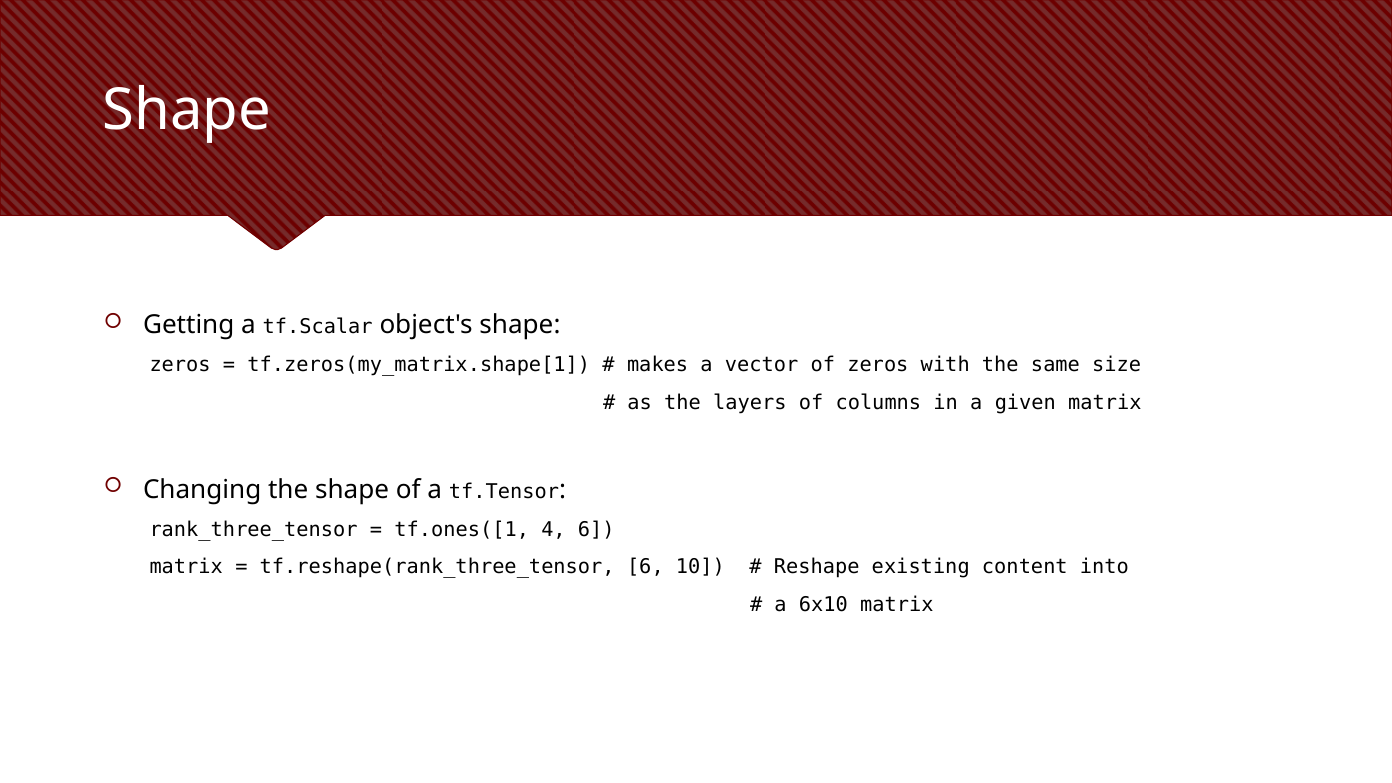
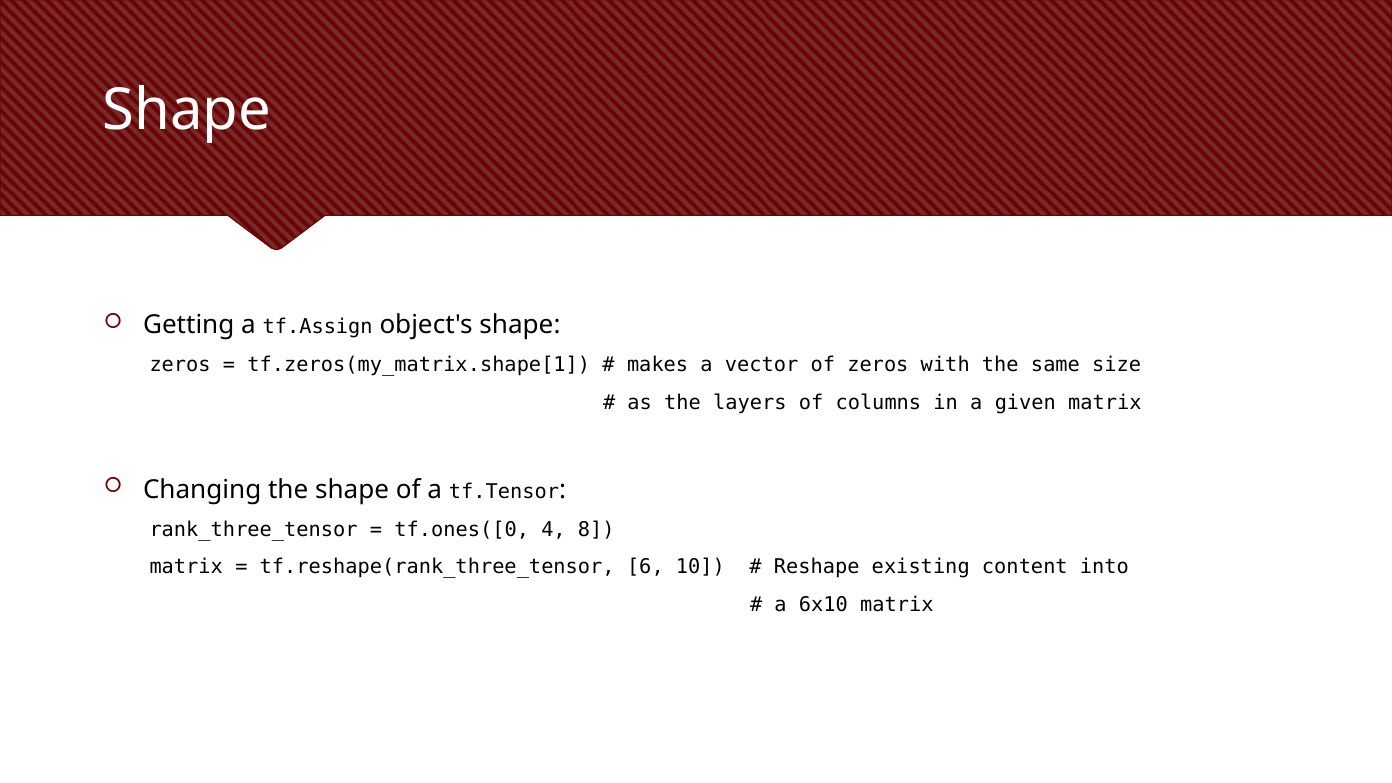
tf.Scalar: tf.Scalar -> tf.Assign
tf.ones([1: tf.ones([1 -> tf.ones([0
4 6: 6 -> 8
